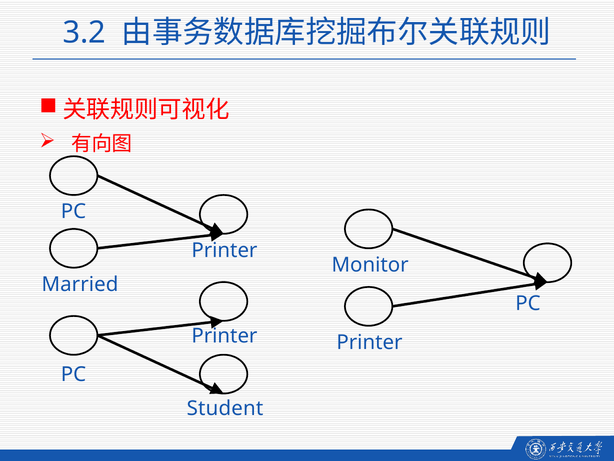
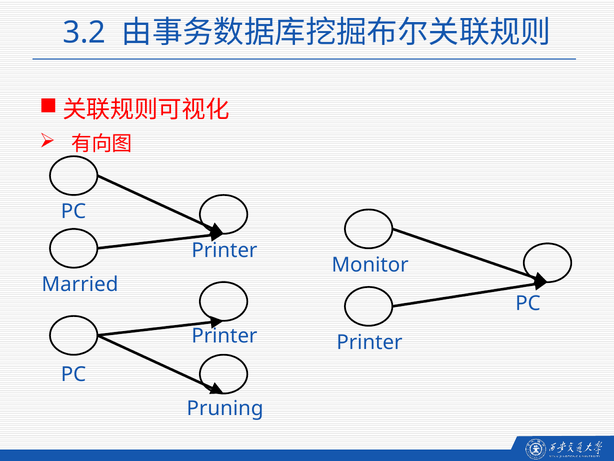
Student: Student -> Pruning
